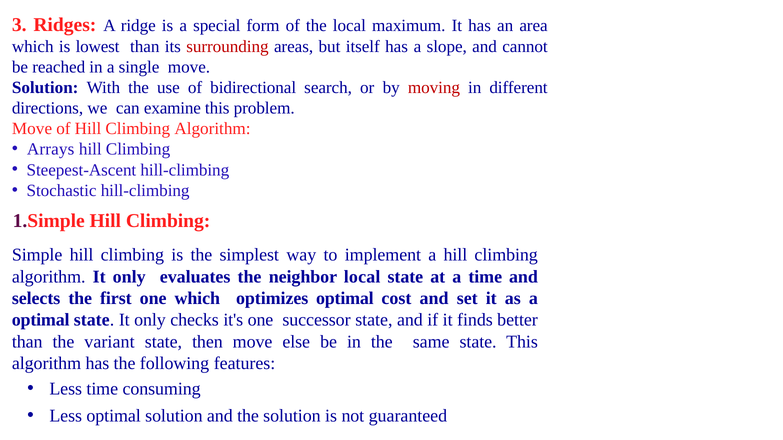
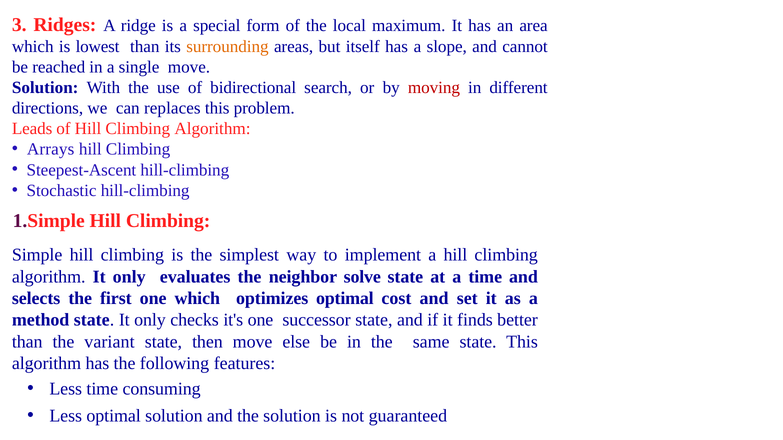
surrounding colour: red -> orange
examine: examine -> replaces
Move at (32, 129): Move -> Leads
neighbor local: local -> solve
optimal at (41, 320): optimal -> method
